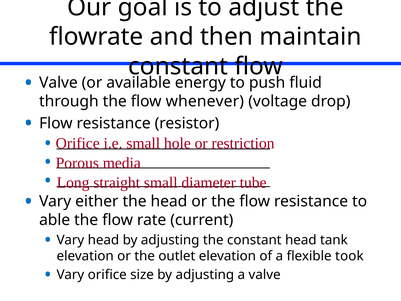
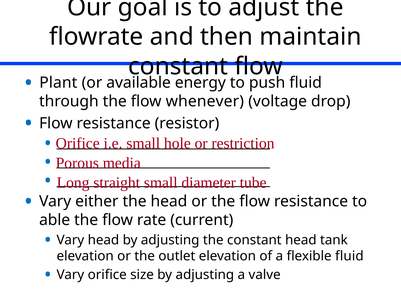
Valve at (58, 83): Valve -> Plant
flexible took: took -> fluid
